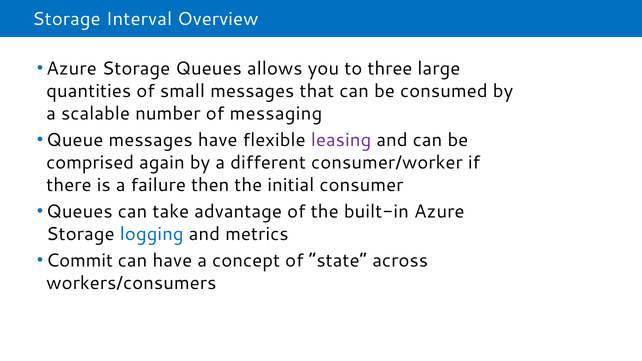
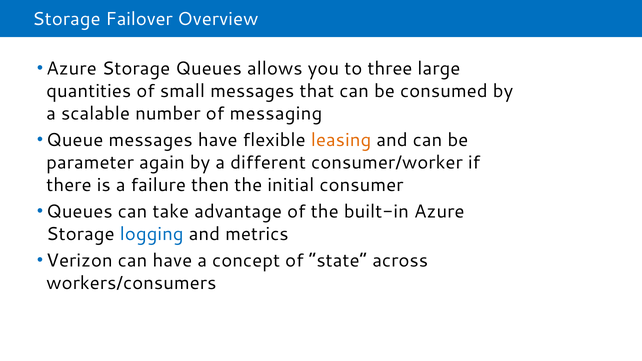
Interval: Interval -> Failover
leasing colour: purple -> orange
comprised: comprised -> parameter
Commit: Commit -> Verizon
